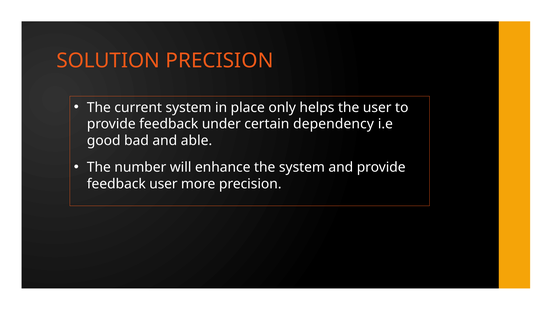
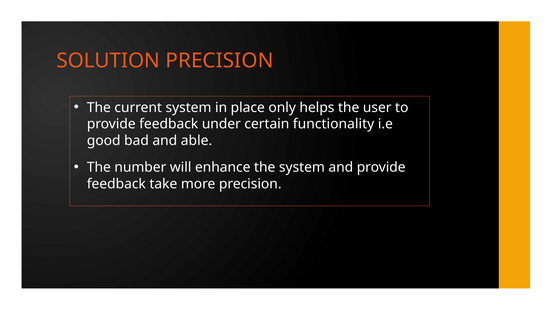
dependency: dependency -> functionality
feedback user: user -> take
